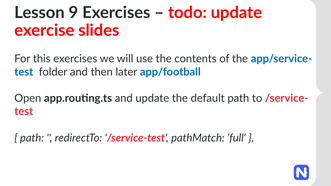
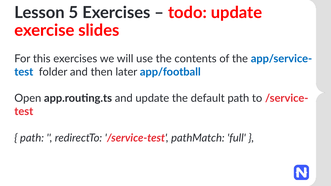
9: 9 -> 5
